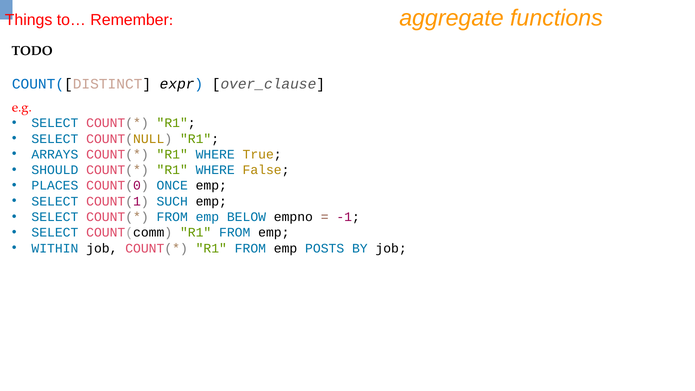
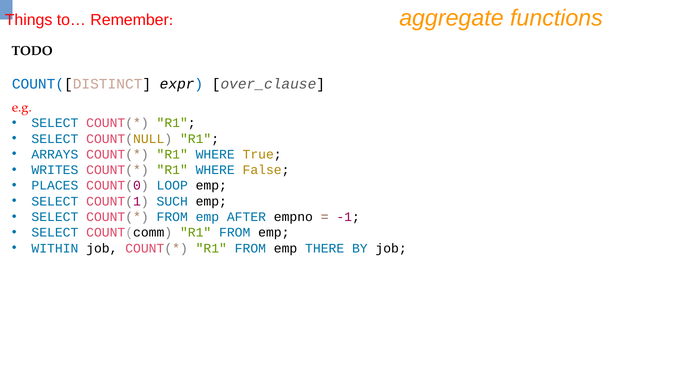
SHOULD: SHOULD -> WRITES
ONCE: ONCE -> LOOP
BELOW: BELOW -> AFTER
POSTS: POSTS -> THERE
